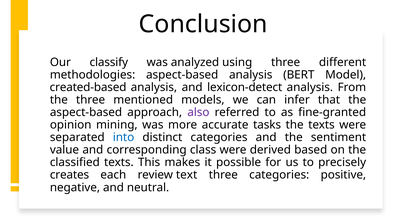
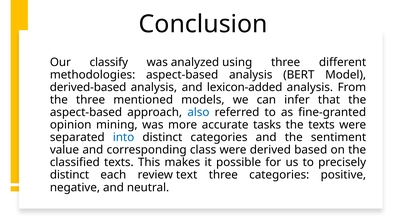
created-based: created-based -> derived-based
lexicon-detect: lexicon-detect -> lexicon-added
also colour: purple -> blue
creates at (69, 175): creates -> distinct
